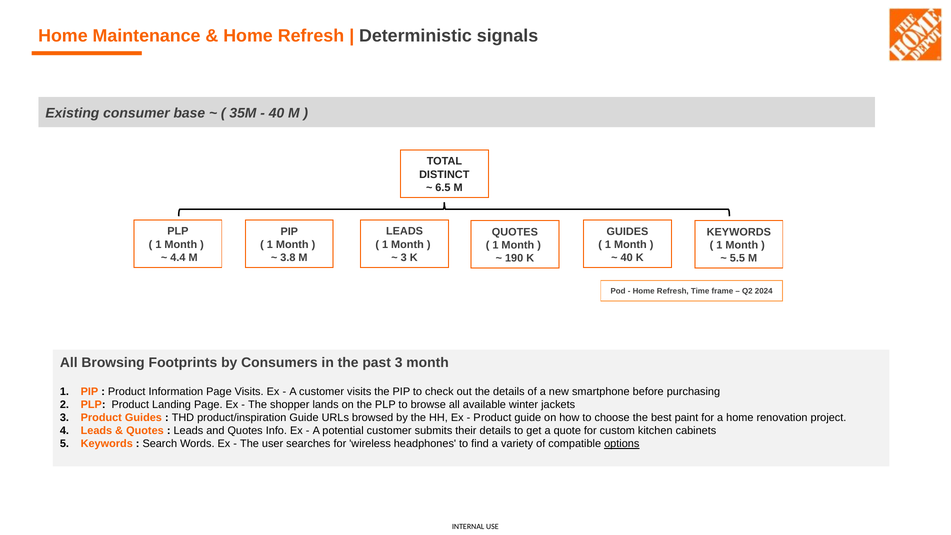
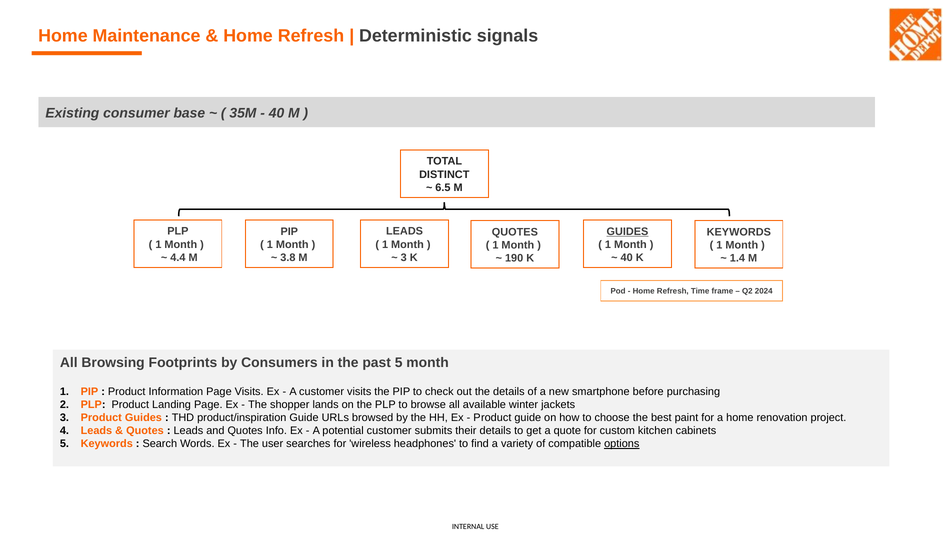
GUIDES at (627, 231) underline: none -> present
5.5: 5.5 -> 1.4
past 3: 3 -> 5
